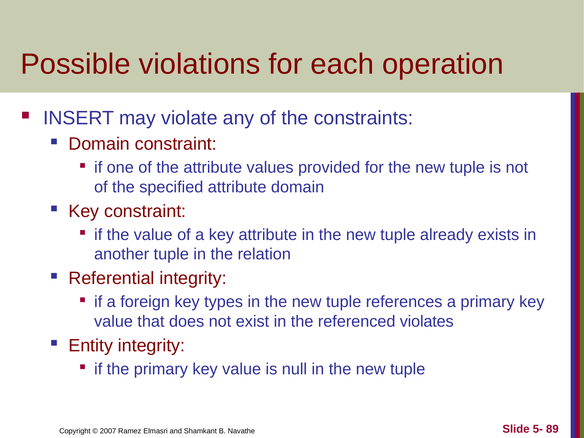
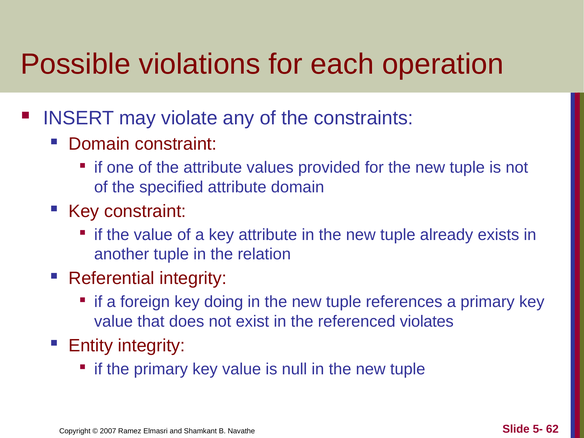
types: types -> doing
89: 89 -> 62
